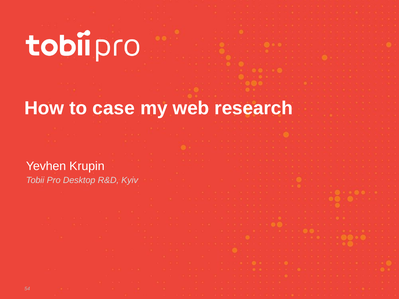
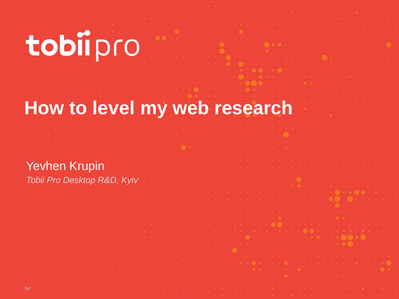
case: case -> level
